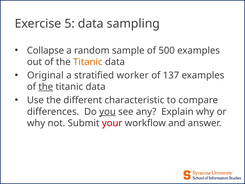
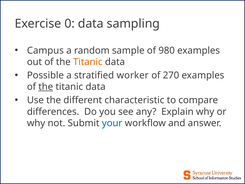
5: 5 -> 0
Collapse: Collapse -> Campus
500: 500 -> 980
Original: Original -> Possible
137: 137 -> 270
you underline: present -> none
your colour: red -> blue
